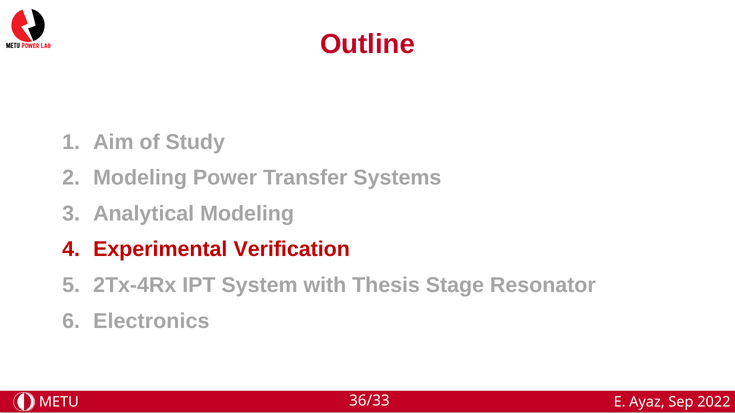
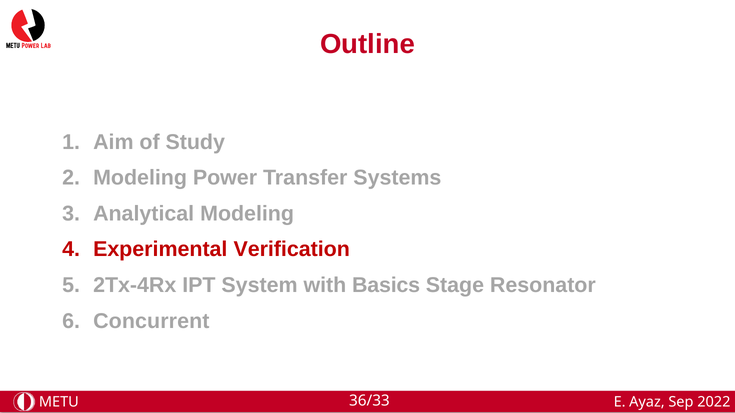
Thesis: Thesis -> Basics
Electronics: Electronics -> Concurrent
